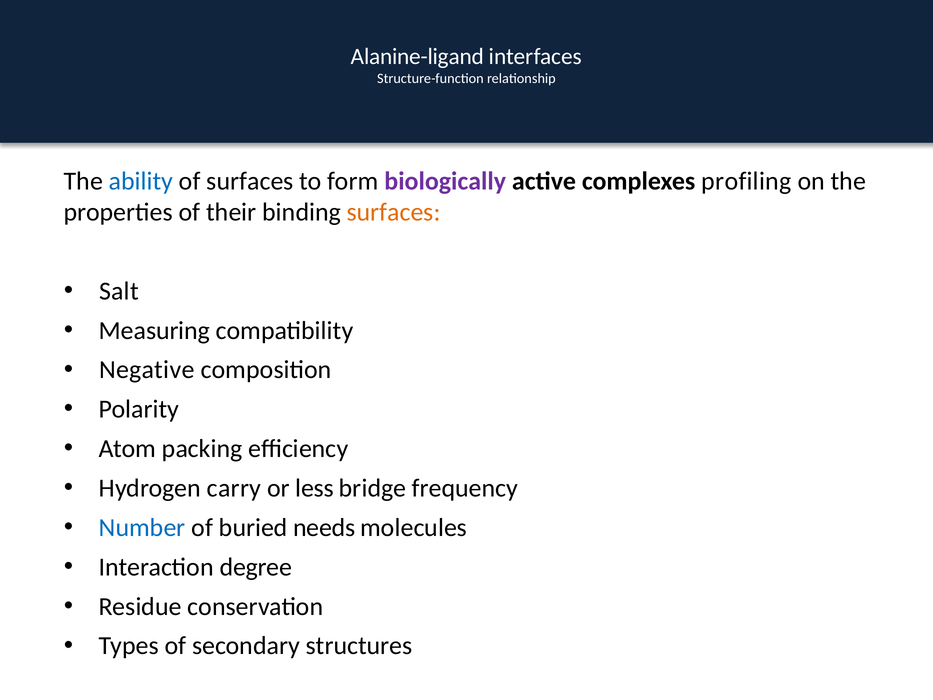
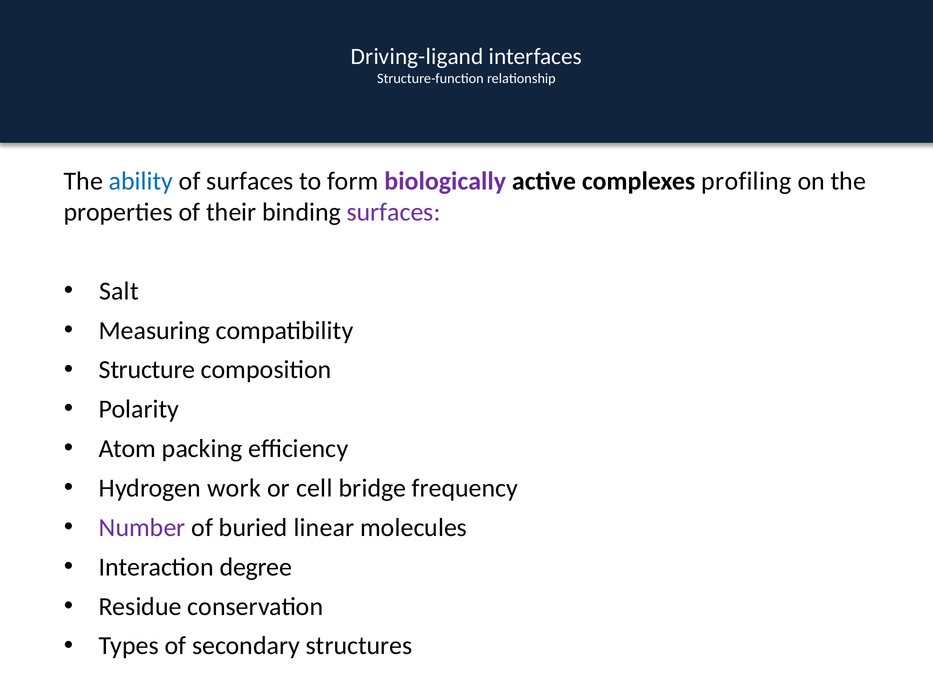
Alanine-ligand: Alanine-ligand -> Driving-ligand
surfaces at (394, 212) colour: orange -> purple
Negative: Negative -> Structure
carry: carry -> work
less: less -> cell
Number colour: blue -> purple
needs: needs -> linear
